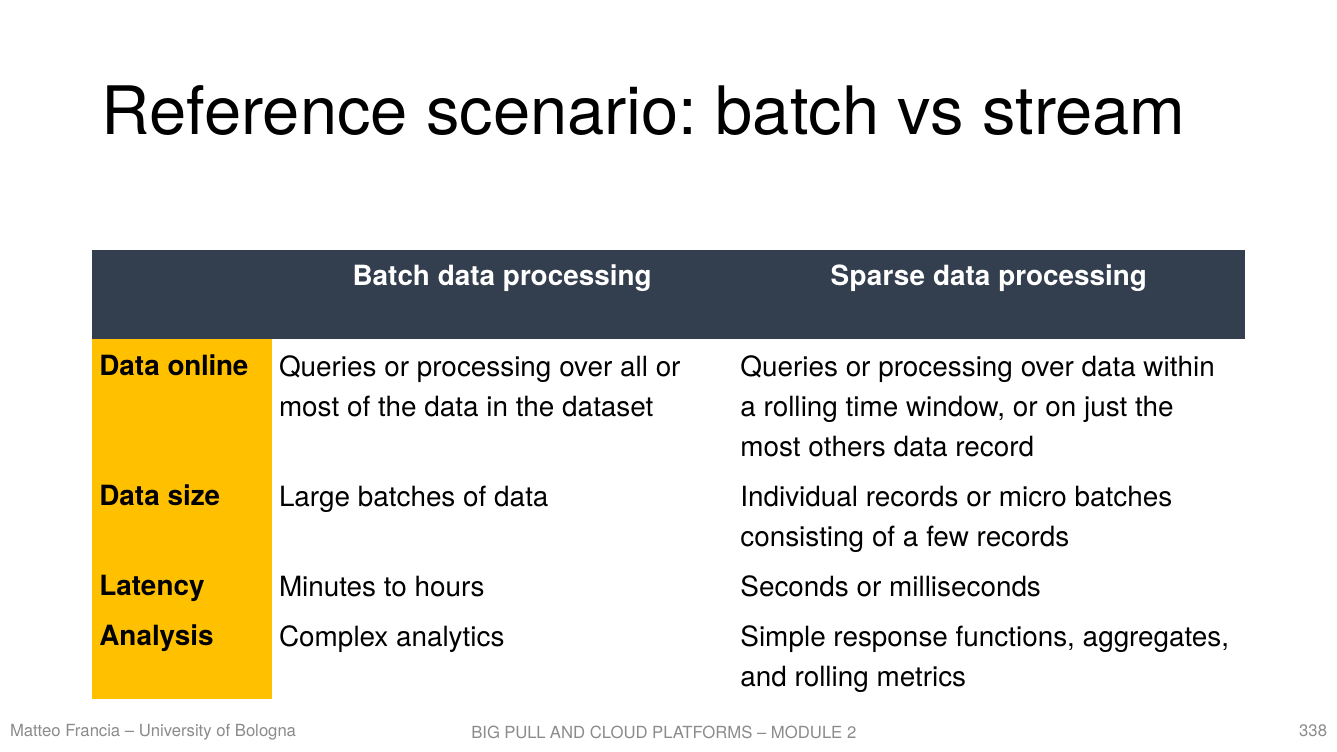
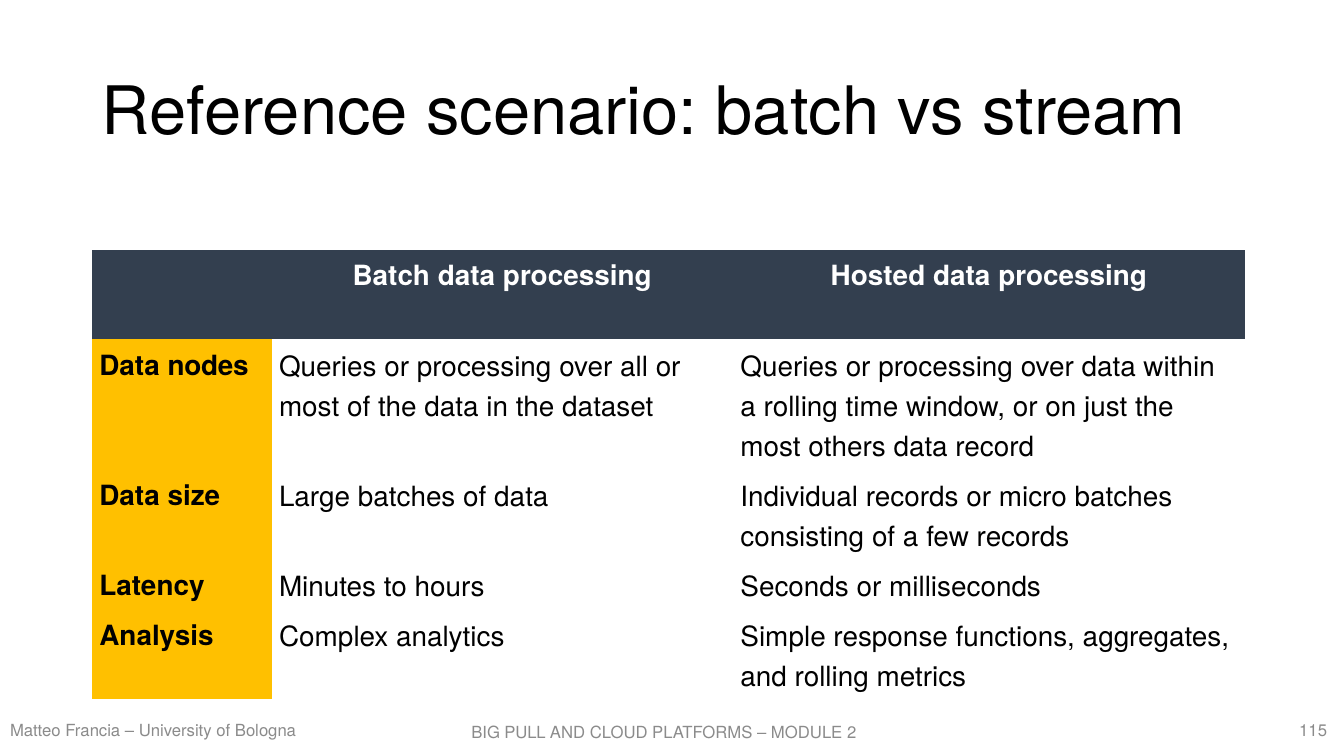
Sparse: Sparse -> Hosted
online: online -> nodes
338: 338 -> 115
